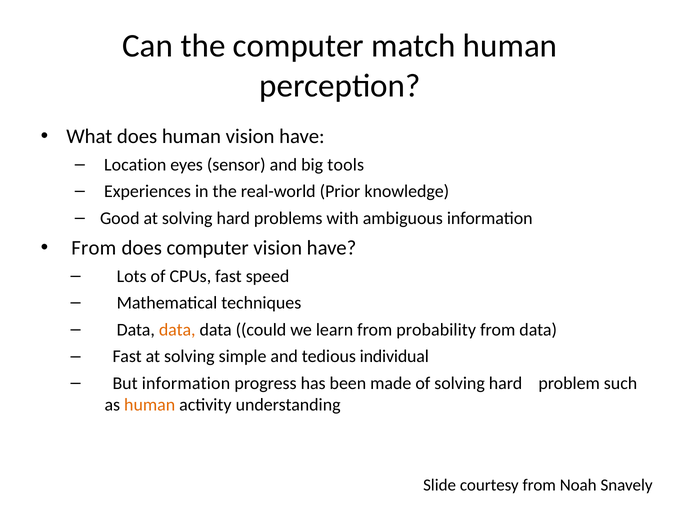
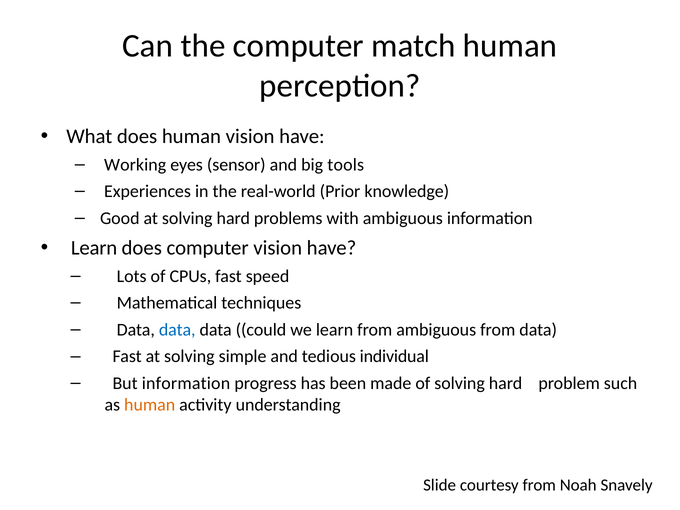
Location: Location -> Working
From at (94, 248): From -> Learn
data at (177, 330) colour: orange -> blue
from probability: probability -> ambiguous
